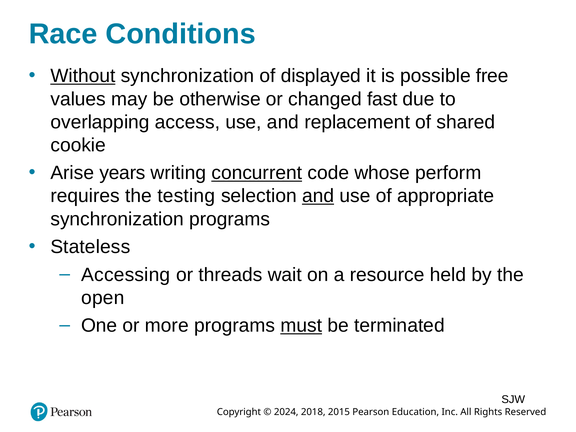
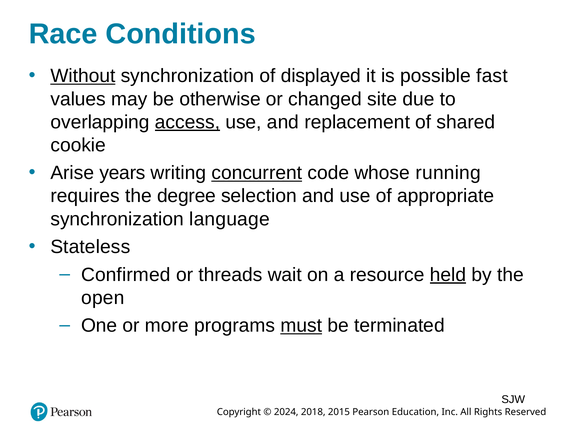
free: free -> fast
fast: fast -> site
access underline: none -> present
perform: perform -> running
testing: testing -> degree
and at (318, 196) underline: present -> none
synchronization programs: programs -> language
Accessing: Accessing -> Confirmed
held underline: none -> present
